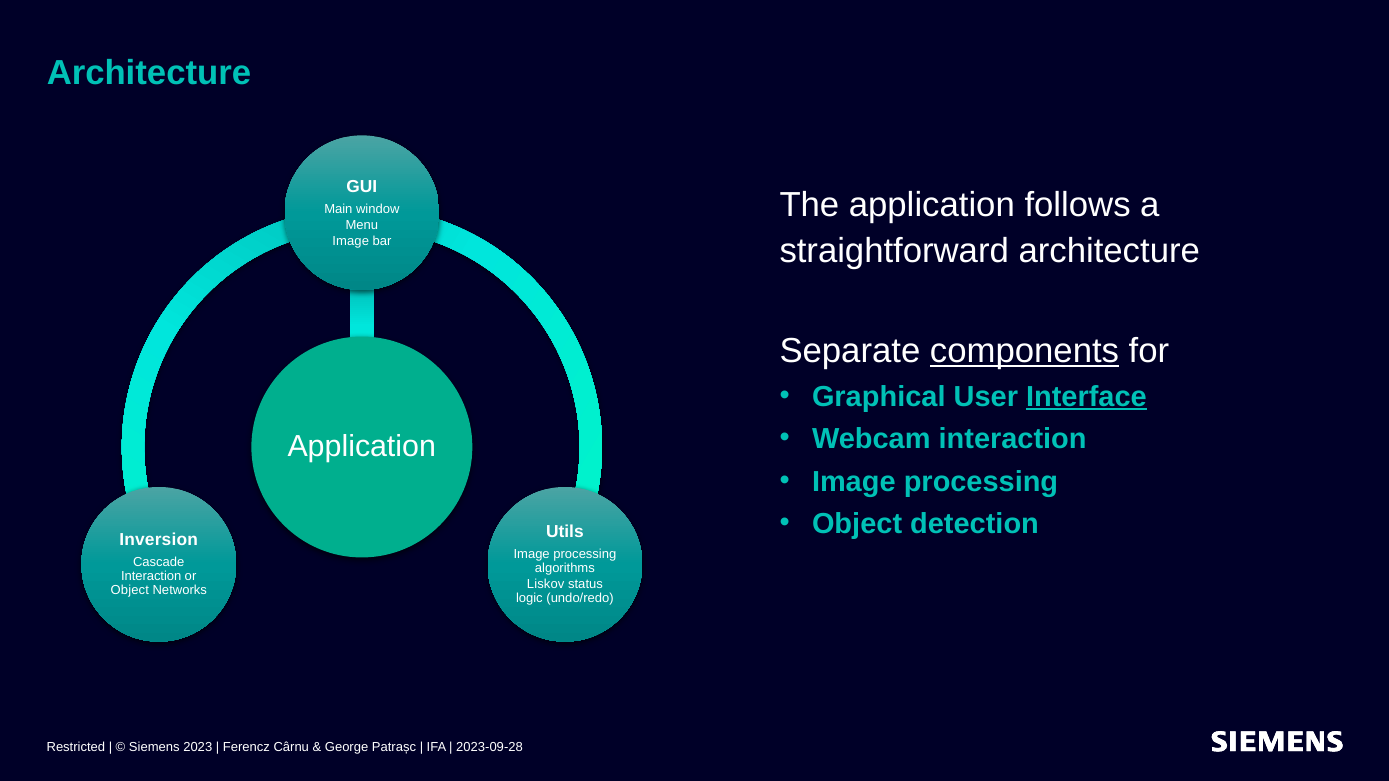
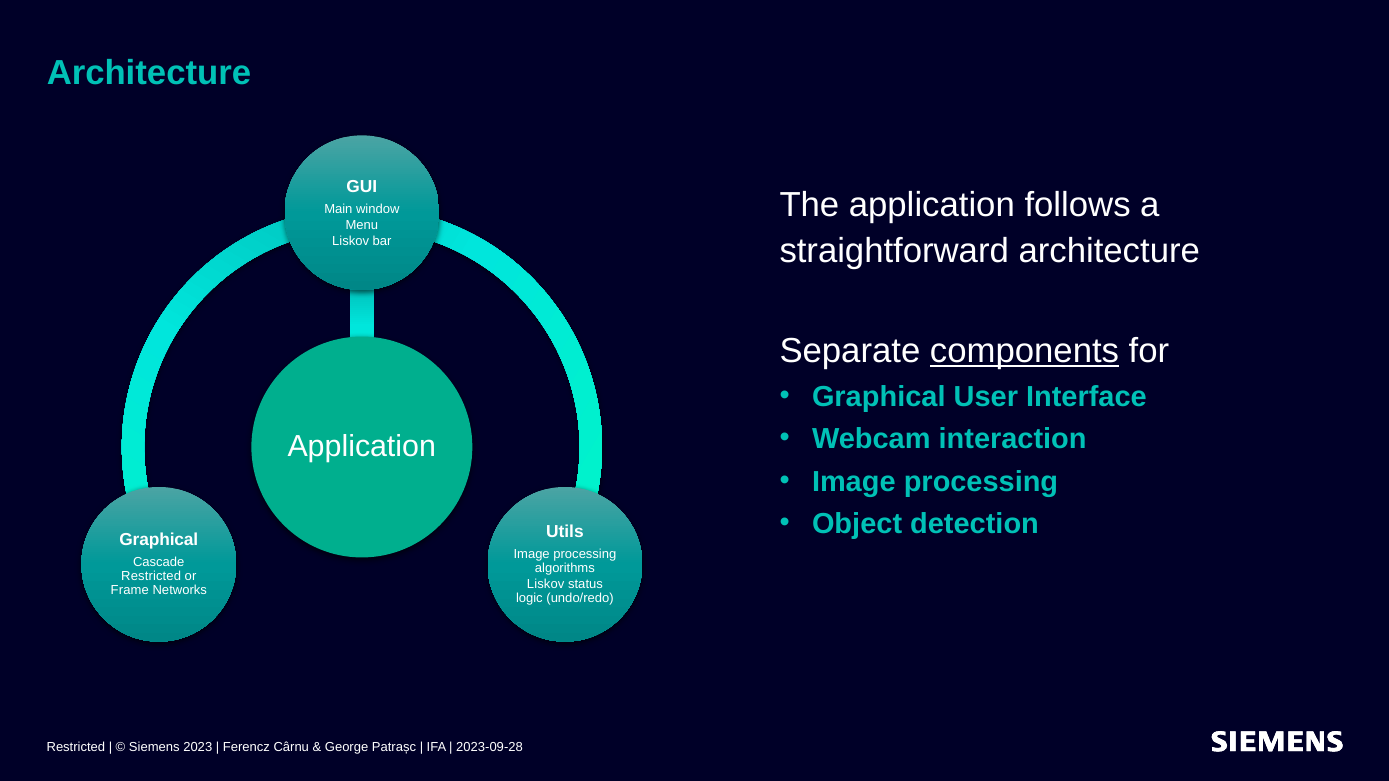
Image at (351, 241): Image -> Liskov
Interface underline: present -> none
Inversion at (159, 540): Inversion -> Graphical
Interaction at (151, 577): Interaction -> Restricted
Object at (130, 591): Object -> Frame
